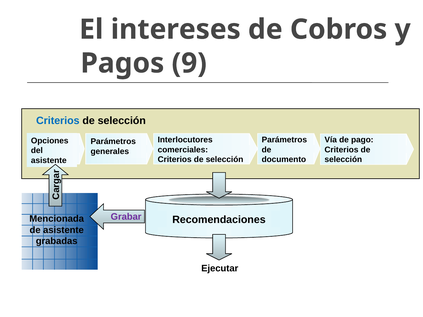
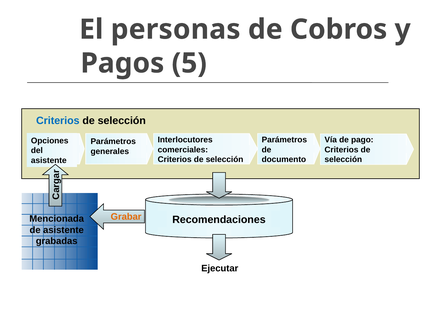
intereses: intereses -> personas
9: 9 -> 5
Grabar colour: purple -> orange
